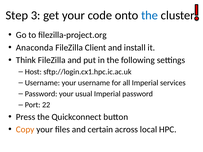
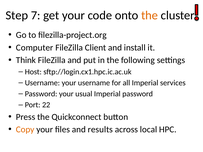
3: 3 -> 7
the at (150, 15) colour: blue -> orange
Anaconda: Anaconda -> Computer
certain: certain -> results
